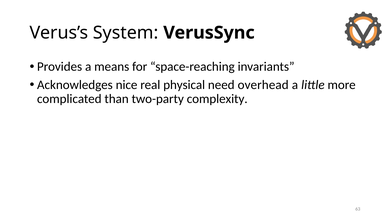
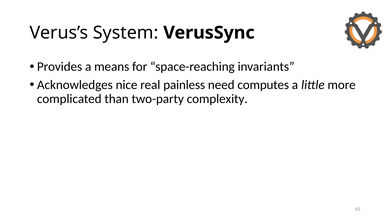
physical: physical -> painless
overhead: overhead -> computes
